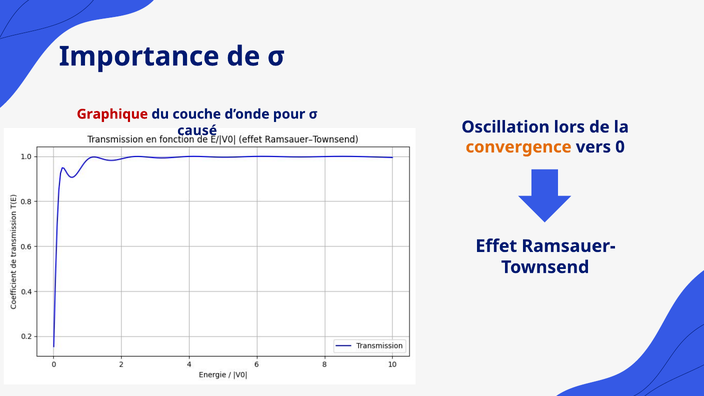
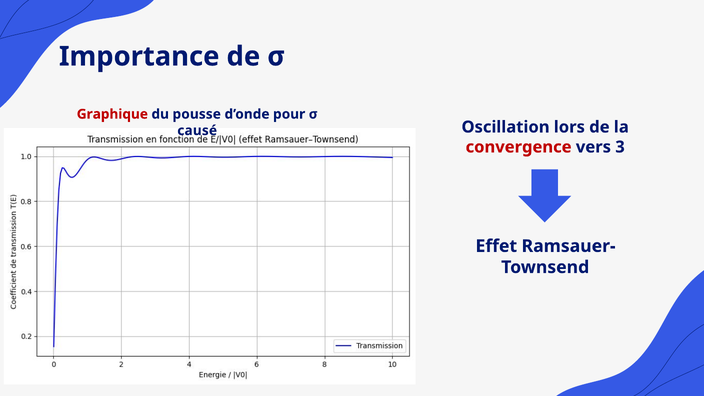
couche: couche -> pousse
convergence colour: orange -> red
0: 0 -> 3
